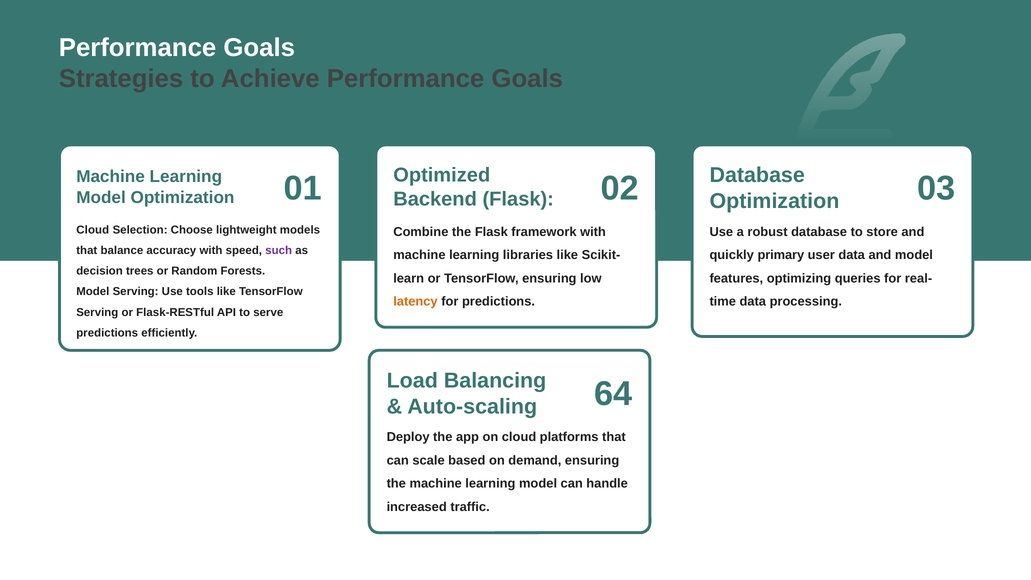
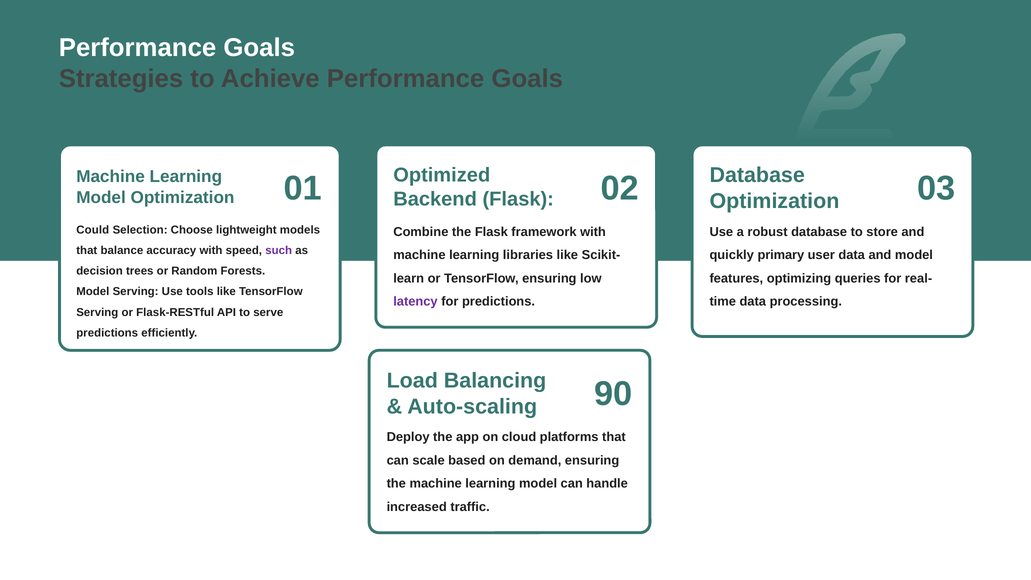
Cloud at (93, 230): Cloud -> Could
latency colour: orange -> purple
64: 64 -> 90
